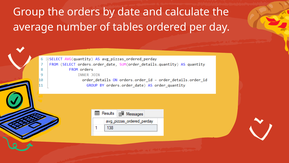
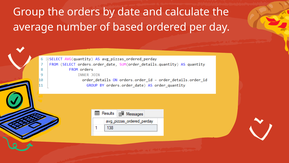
tables: tables -> based
